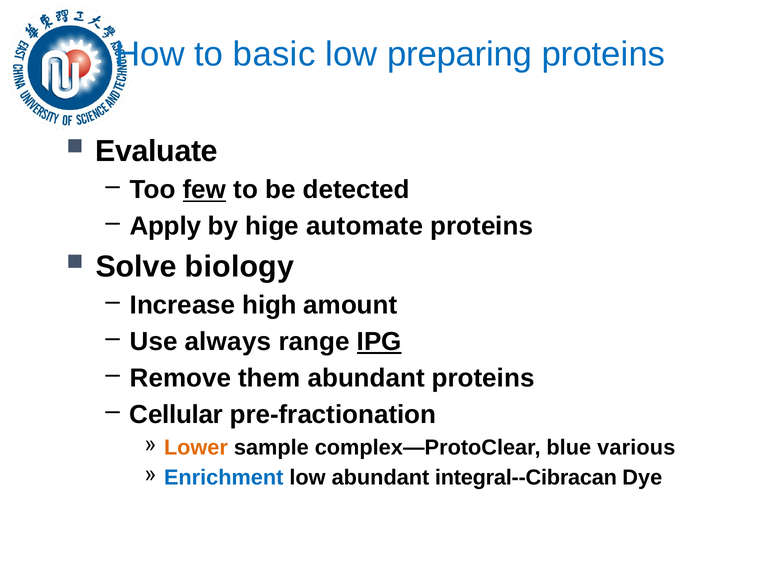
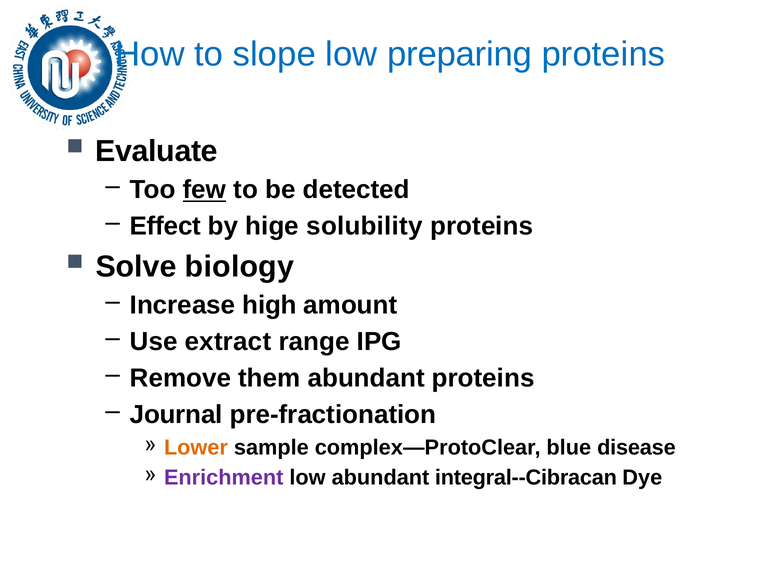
basic: basic -> slope
Apply: Apply -> Effect
automate: automate -> solubility
always: always -> extract
IPG underline: present -> none
Cellular: Cellular -> Journal
various: various -> disease
Enrichment colour: blue -> purple
